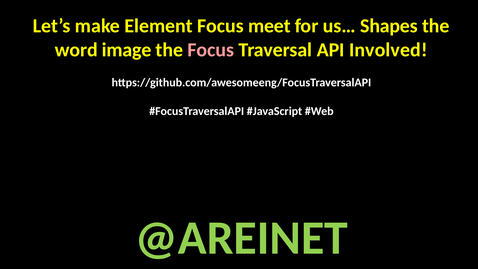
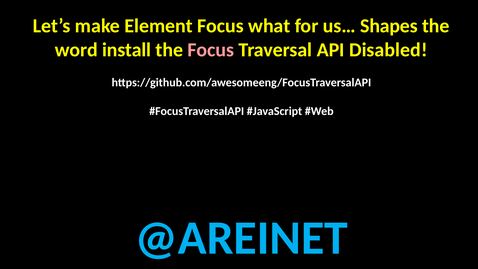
meet: meet -> what
image: image -> install
Involved: Involved -> Disabled
@AREINET colour: light green -> light blue
